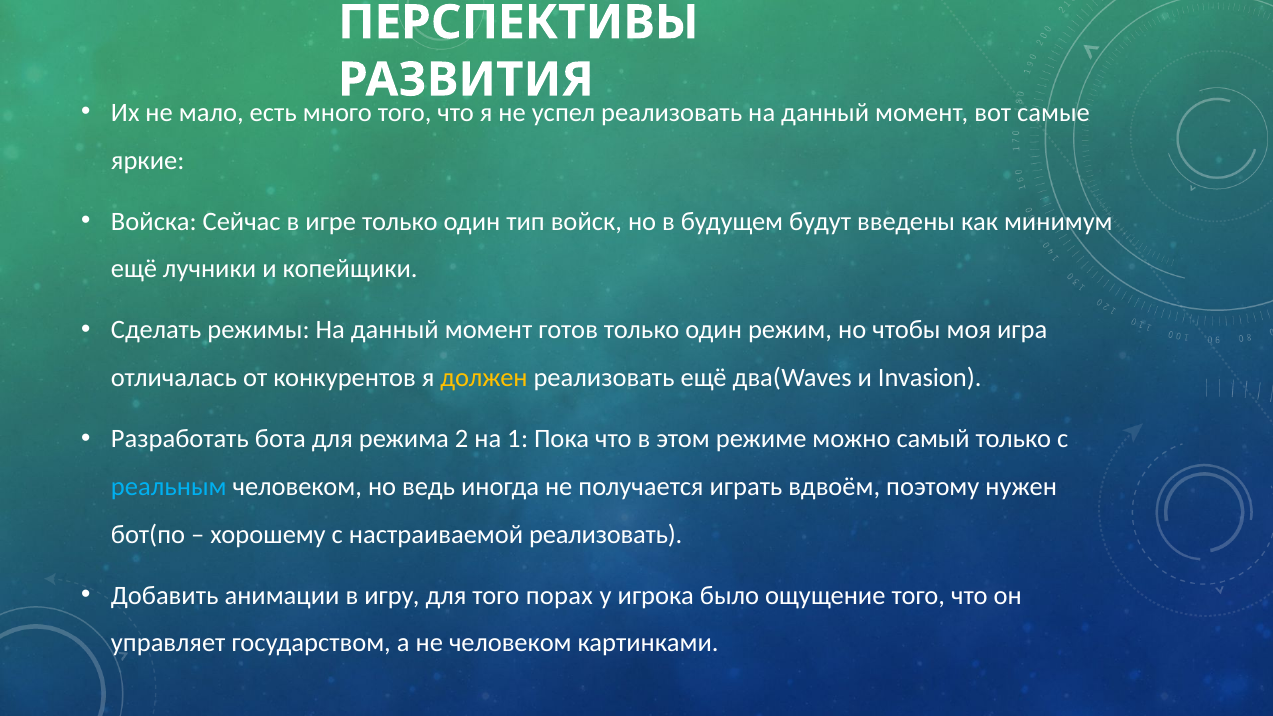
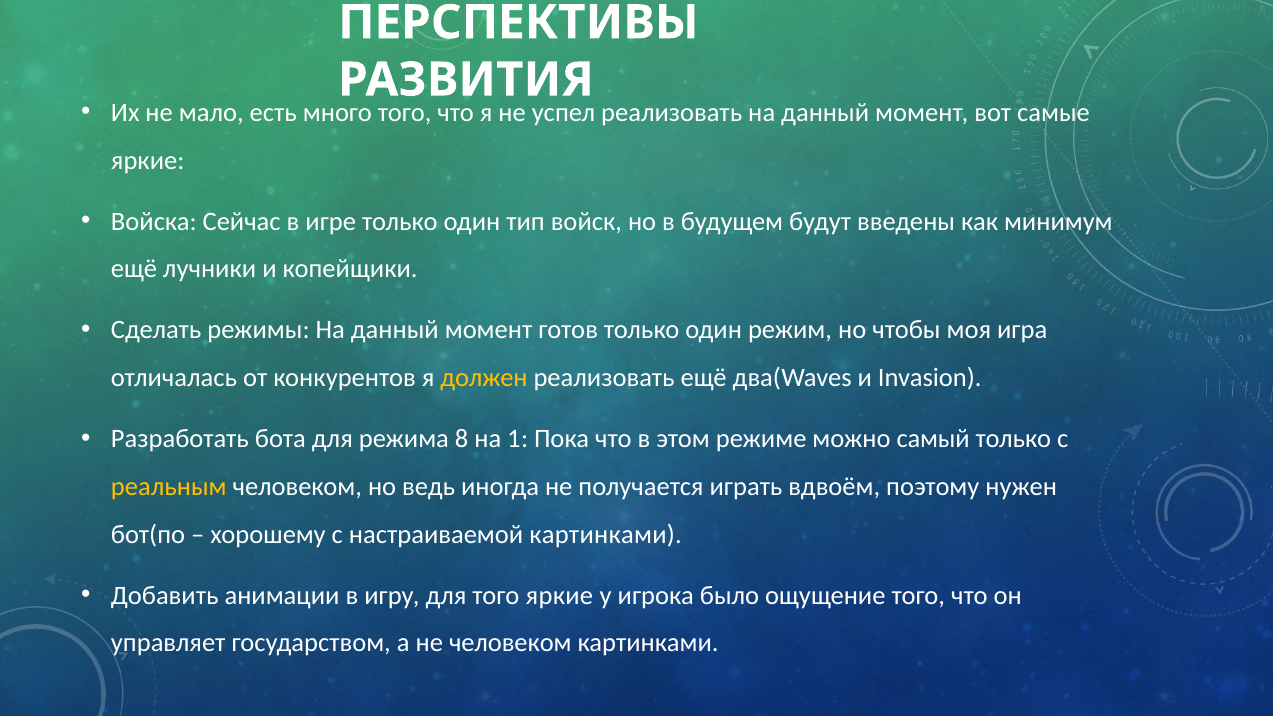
2: 2 -> 8
реальным colour: light blue -> yellow
настраиваемой реализовать: реализовать -> картинками
того порах: порах -> яркие
